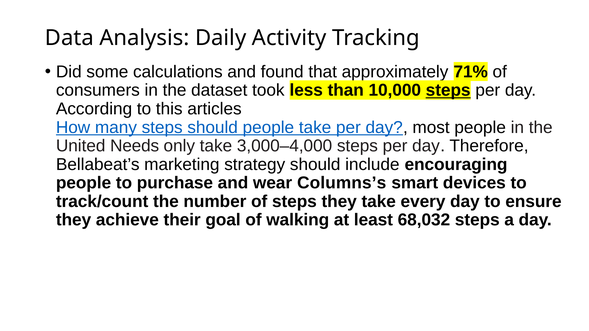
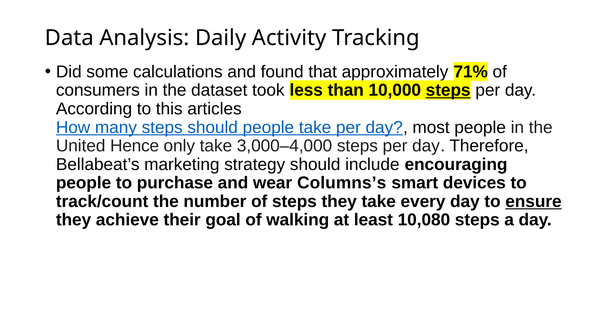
Needs: Needs -> Hence
ensure underline: none -> present
68,032: 68,032 -> 10,080
